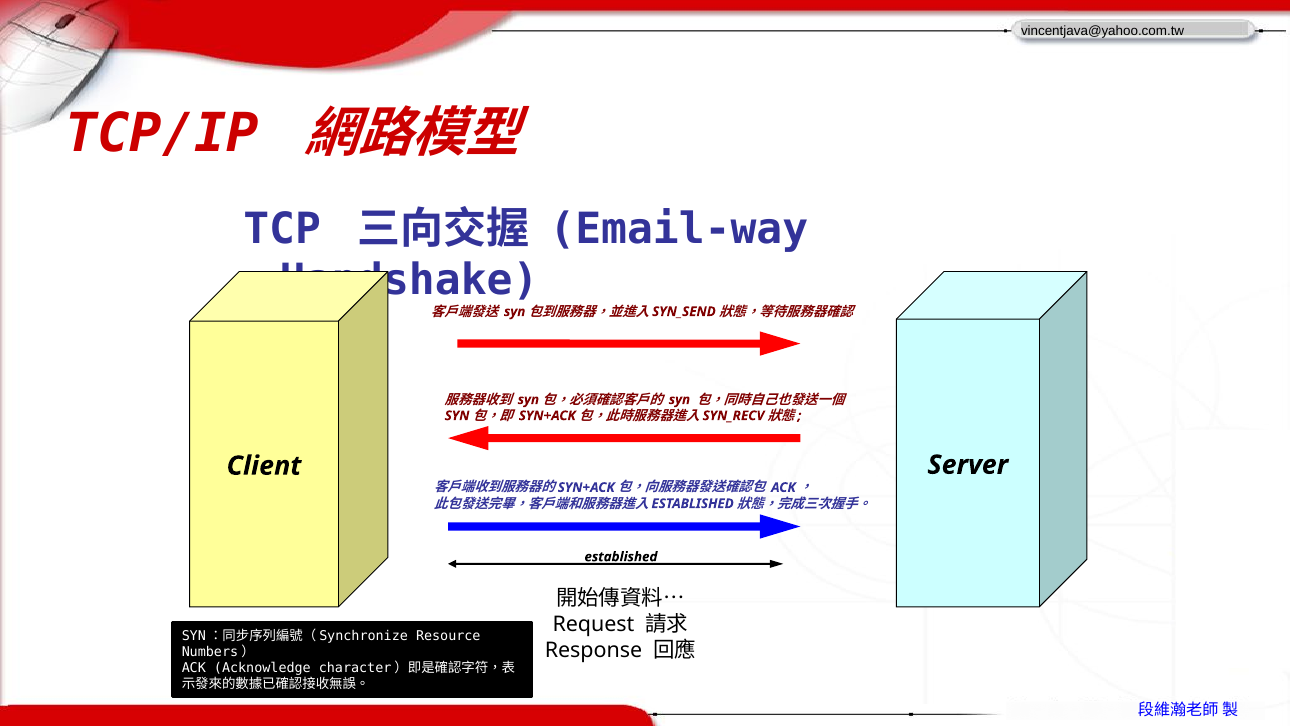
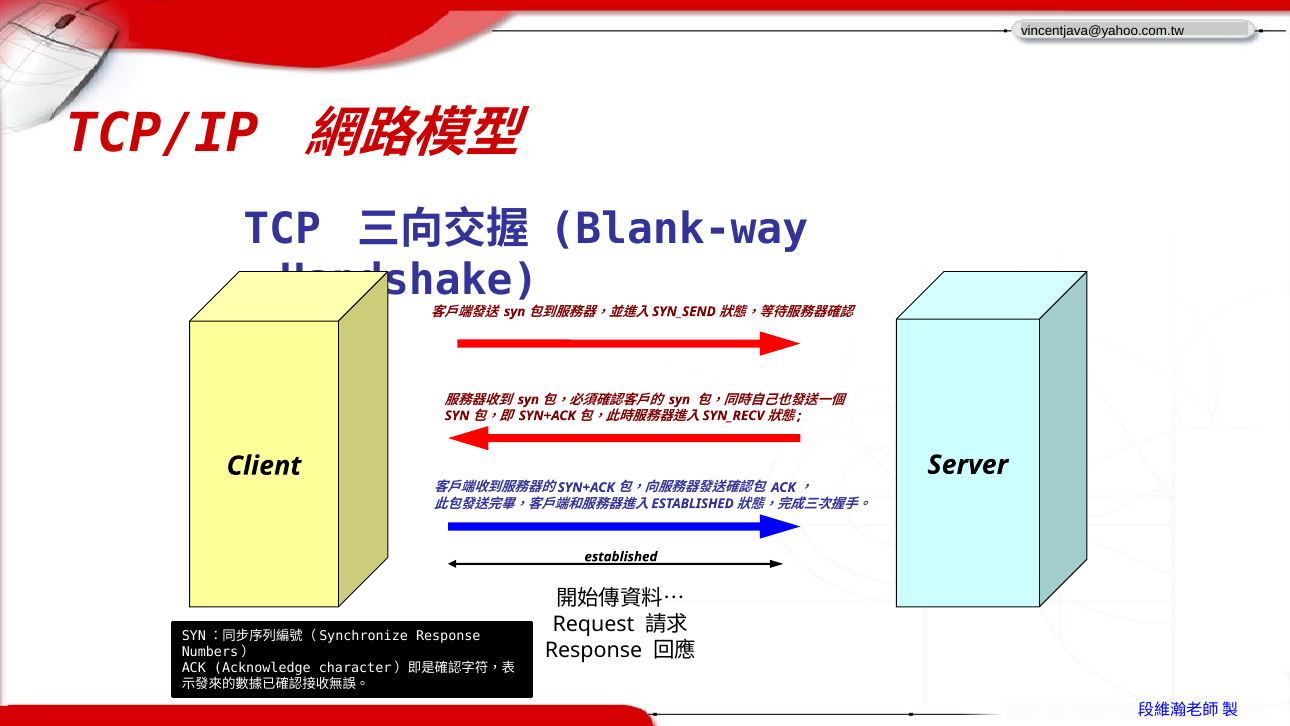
Email-way: Email-way -> Blank-way
Resource at (448, 636): Resource -> Response
